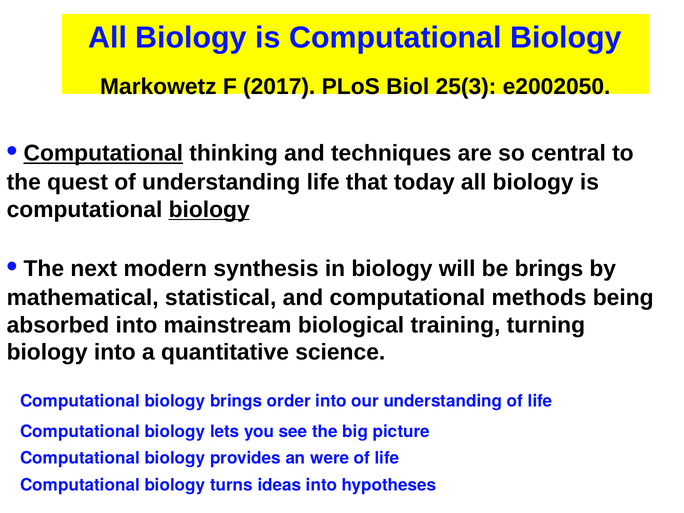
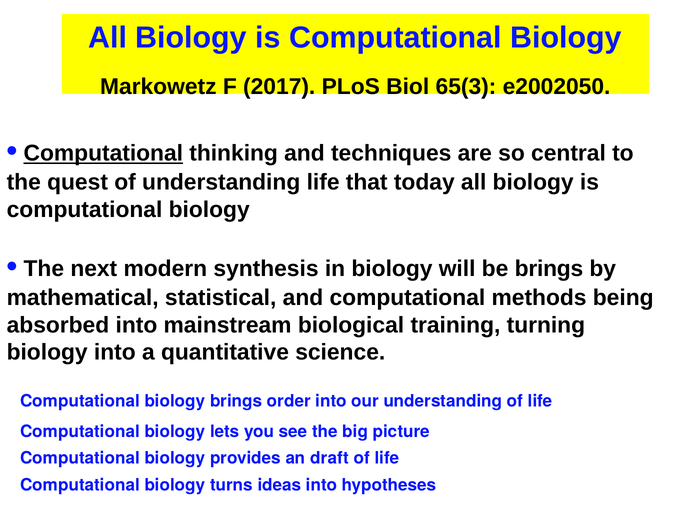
25(3: 25(3 -> 65(3
biology at (209, 210) underline: present -> none
were: were -> draft
